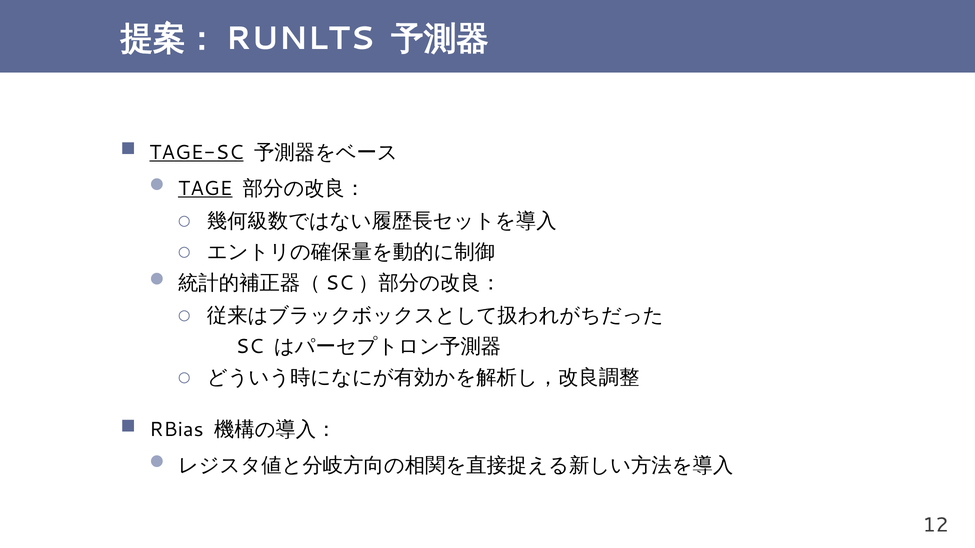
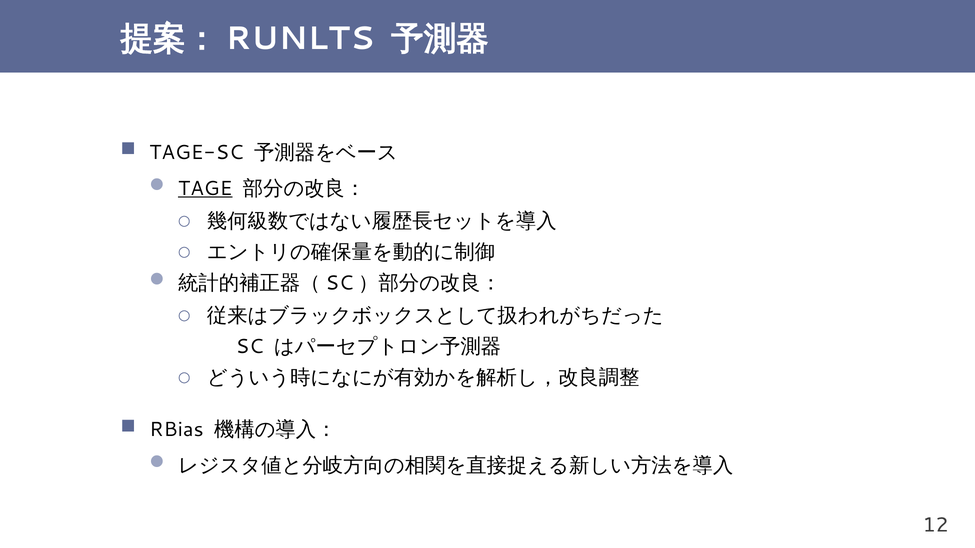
TAGE-SC underline: present -> none
